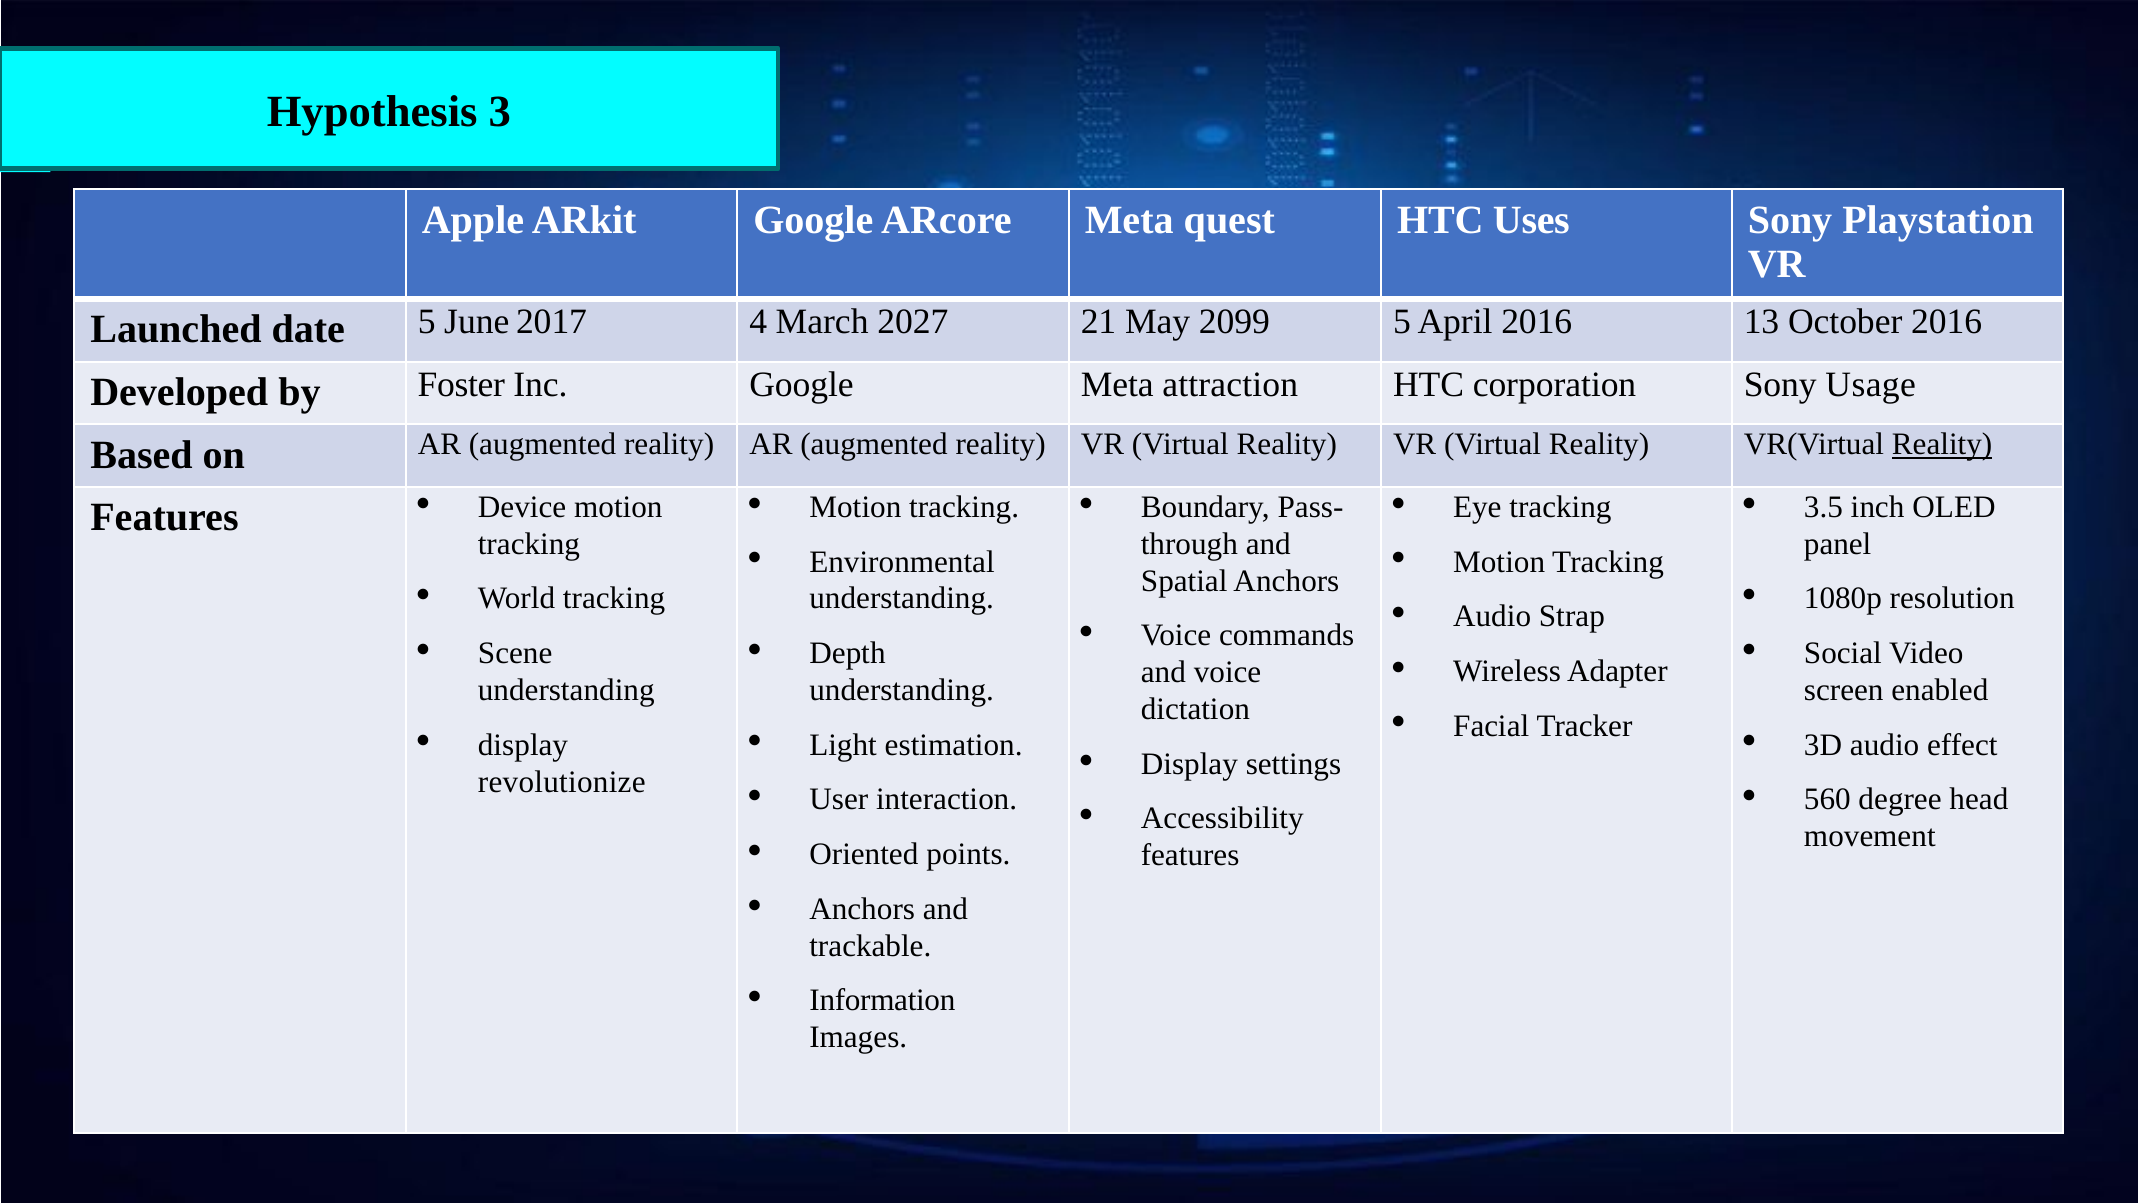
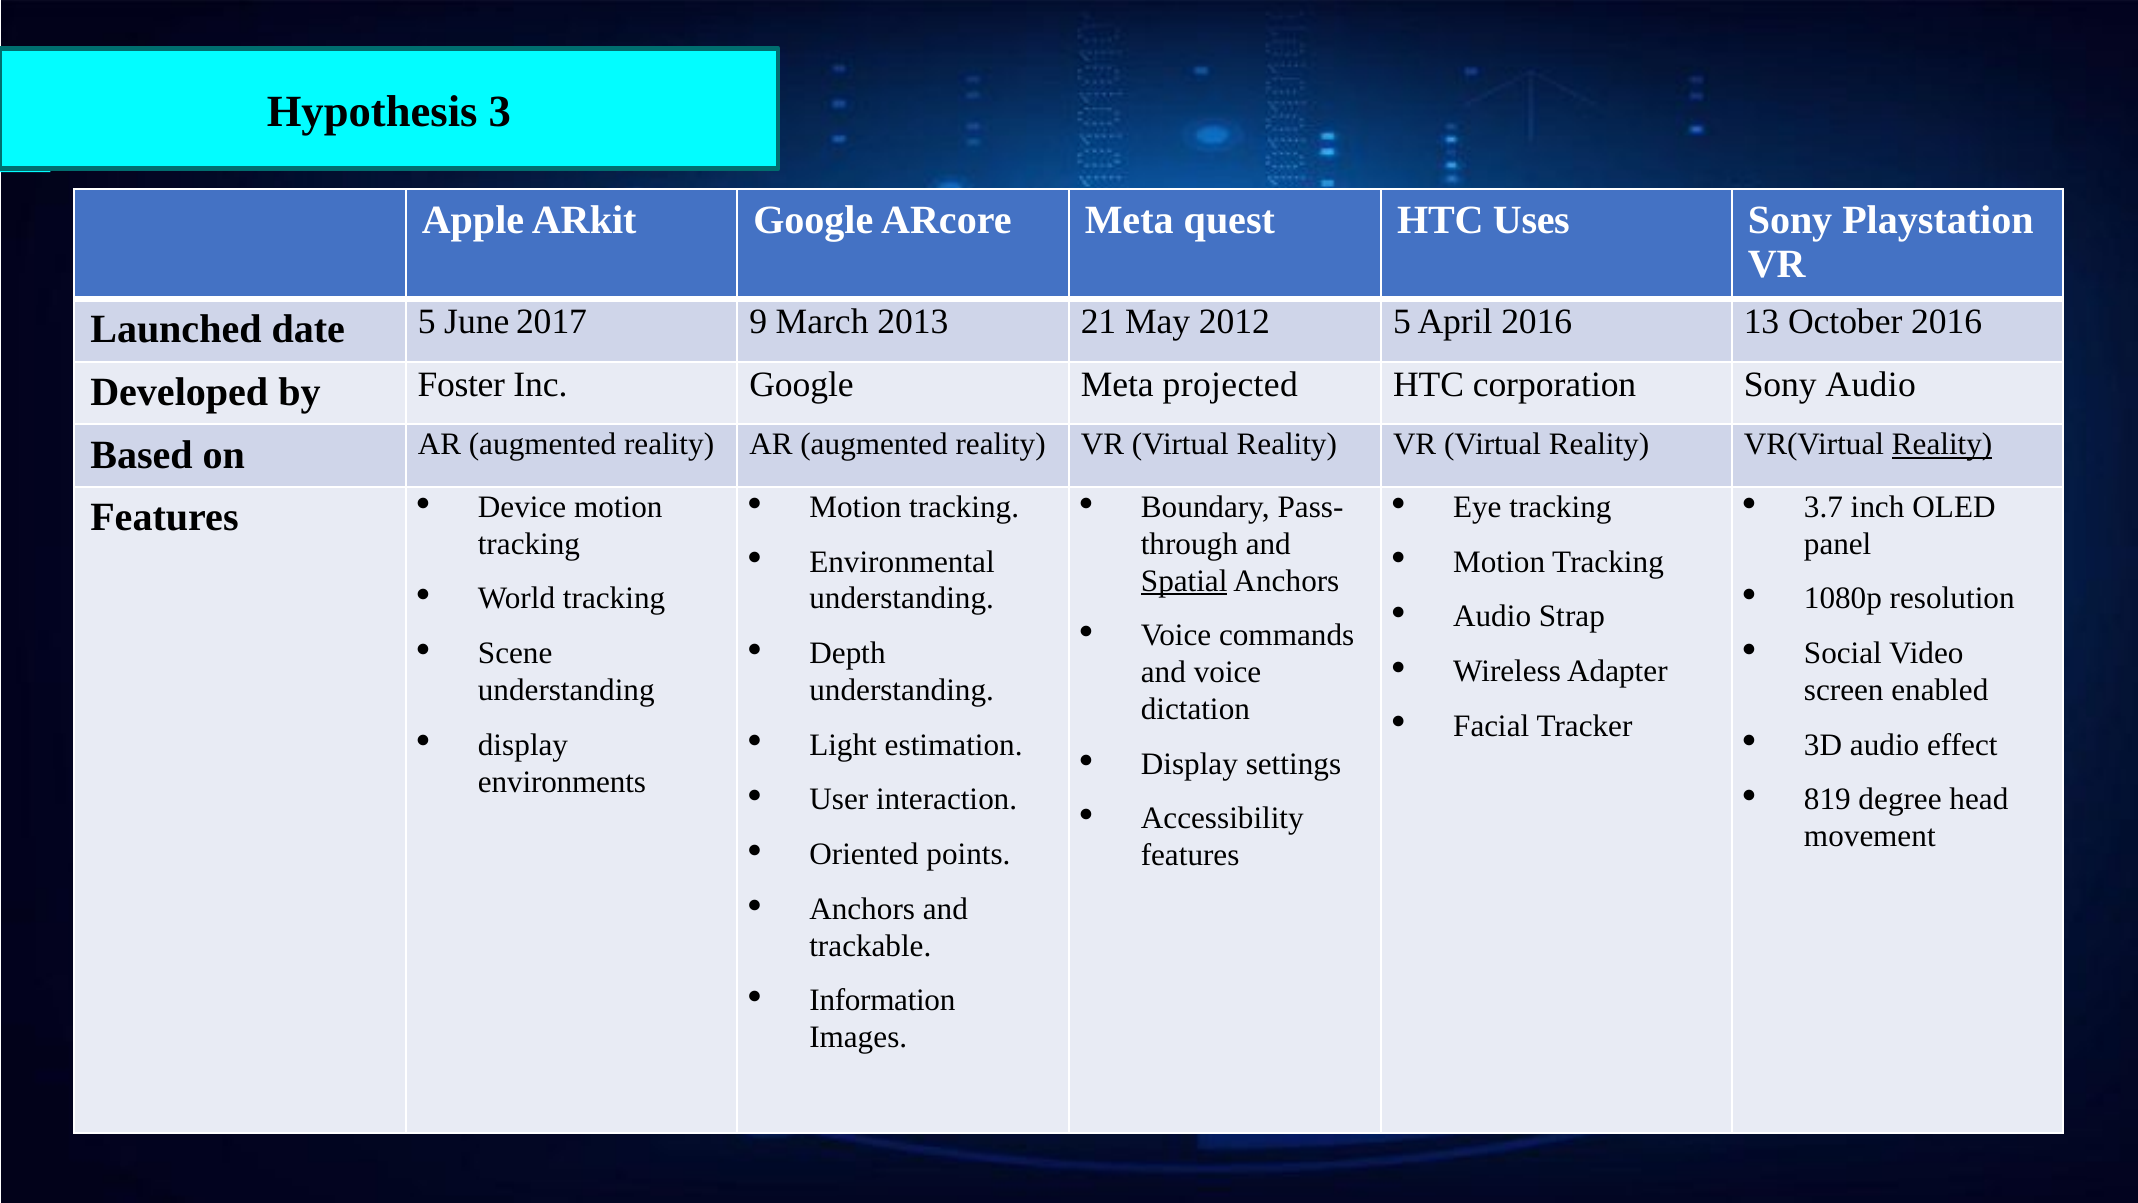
4: 4 -> 9
2027: 2027 -> 2013
2099: 2099 -> 2012
attraction: attraction -> projected
Sony Usage: Usage -> Audio
3.5: 3.5 -> 3.7
Spatial underline: none -> present
revolutionize: revolutionize -> environments
560: 560 -> 819
